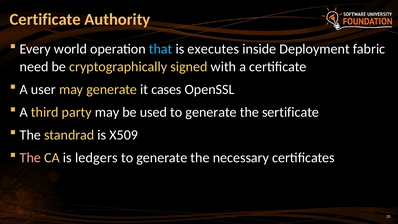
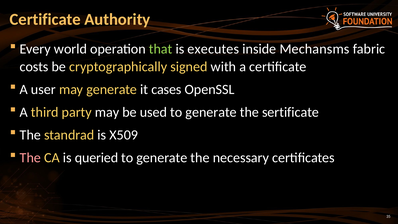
that colour: light blue -> light green
Deployment: Deployment -> Mechansms
need: need -> costs
ledgers: ledgers -> queried
